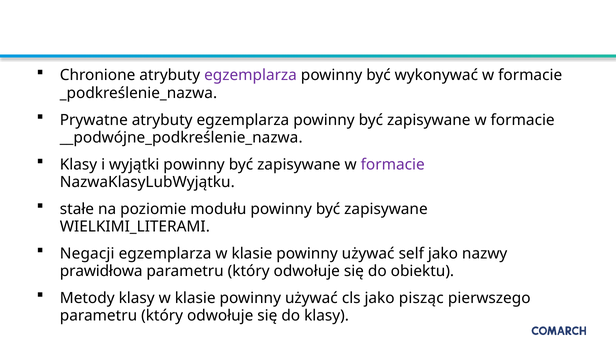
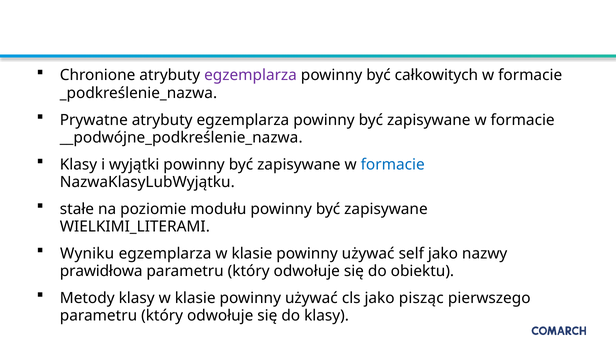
wykonywać: wykonywać -> całkowitych
formacie at (393, 164) colour: purple -> blue
Negacji: Negacji -> Wyniku
